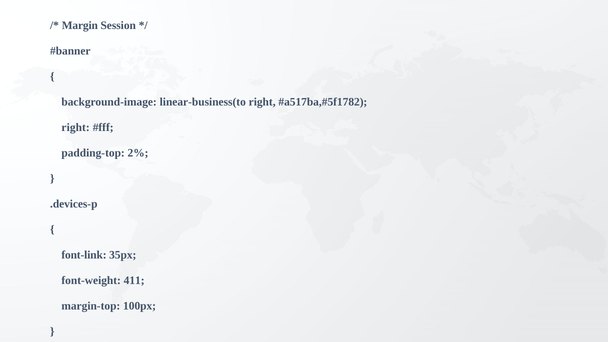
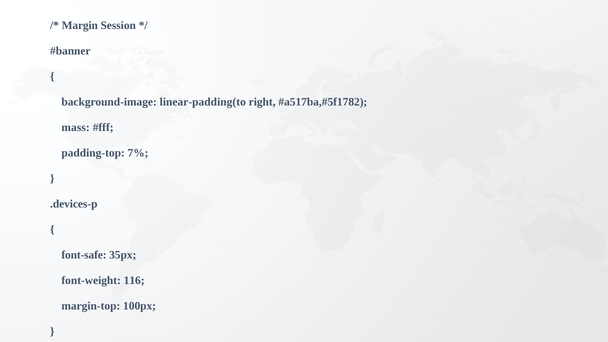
linear-business(to: linear-business(to -> linear-padding(to
right at (76, 127): right -> mass
2%: 2% -> 7%
font-link: font-link -> font-safe
411: 411 -> 116
